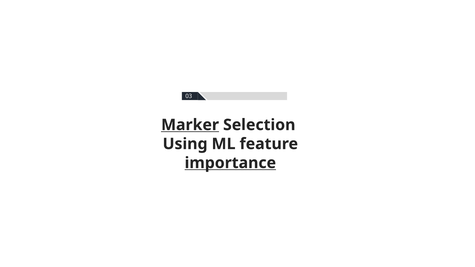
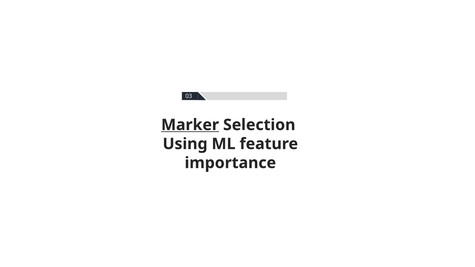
importance underline: present -> none
